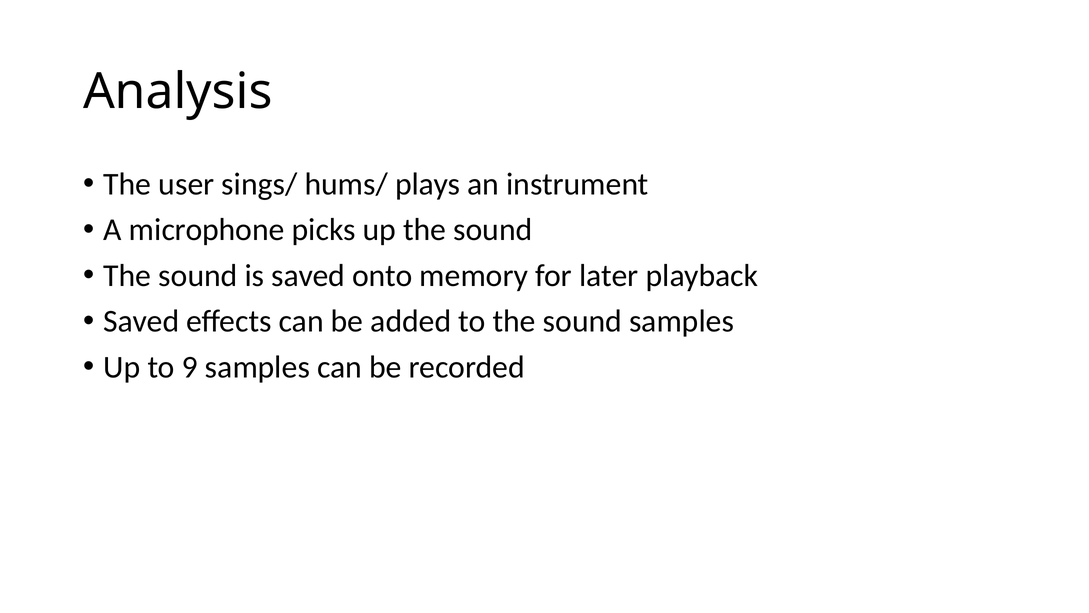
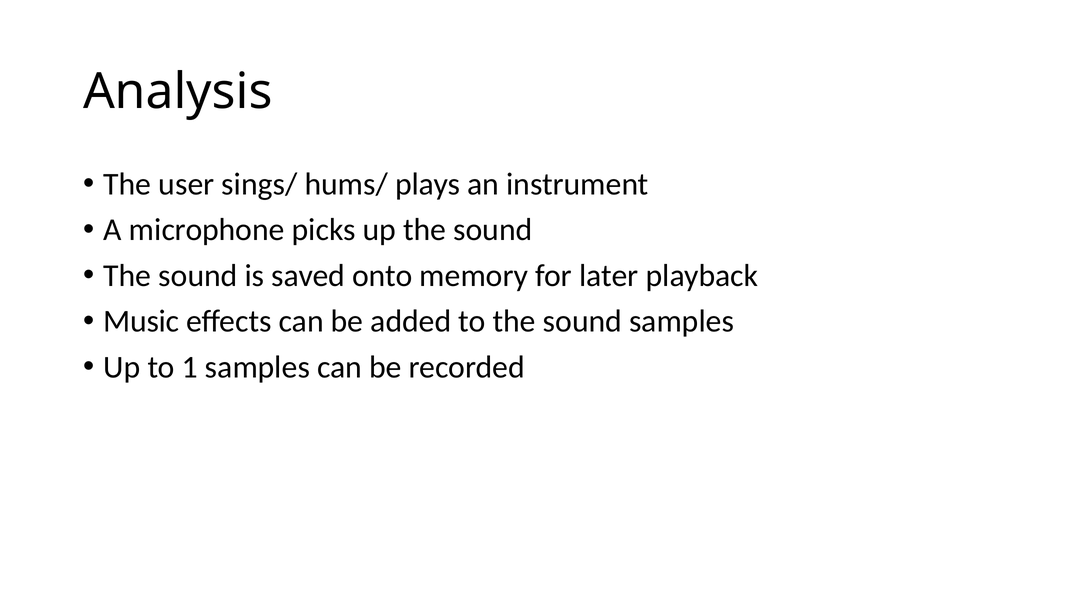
Saved at (141, 321): Saved -> Music
9: 9 -> 1
